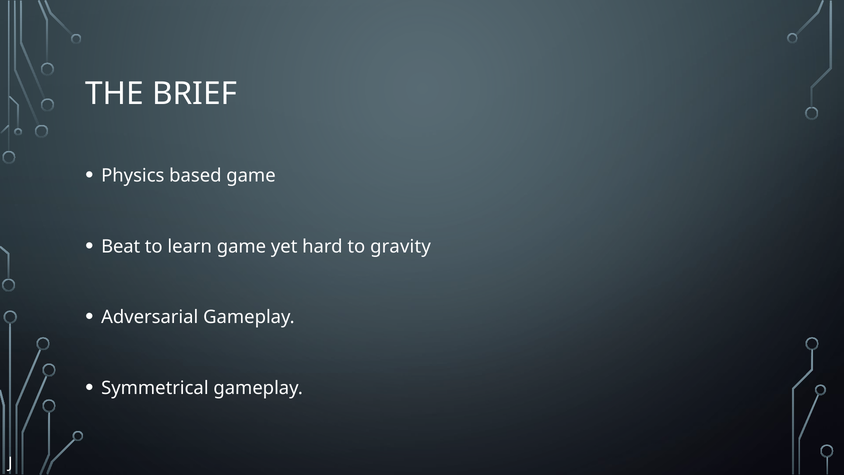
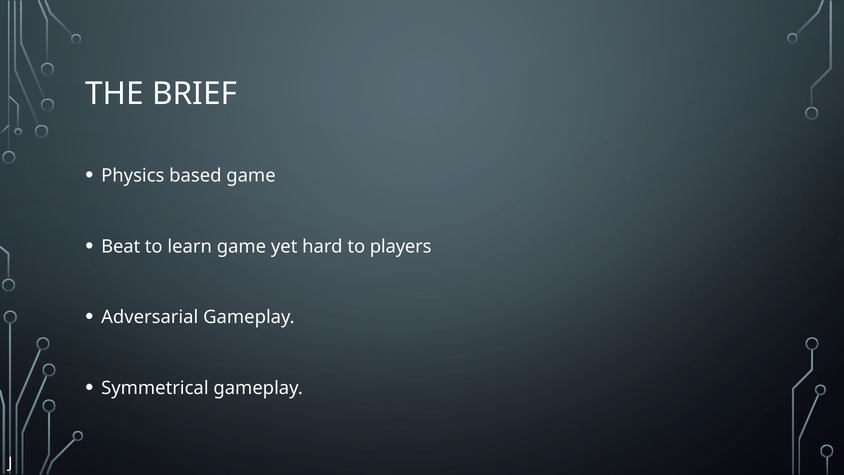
gravity: gravity -> players
